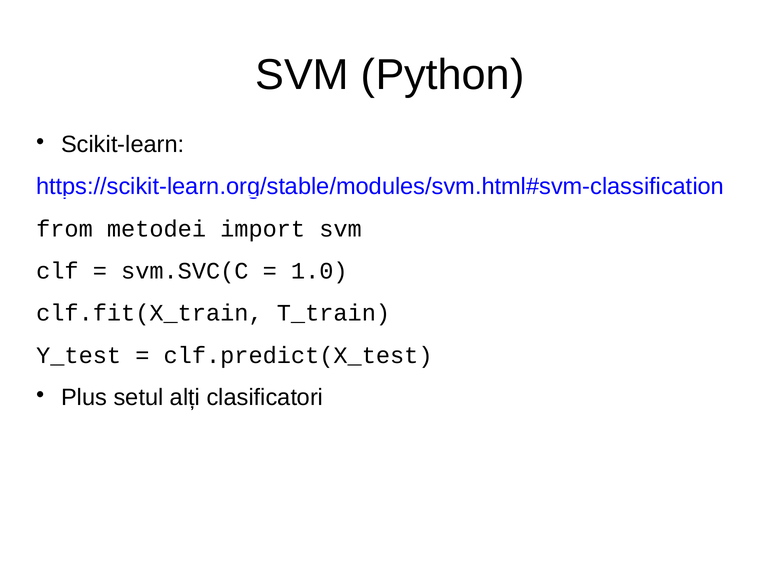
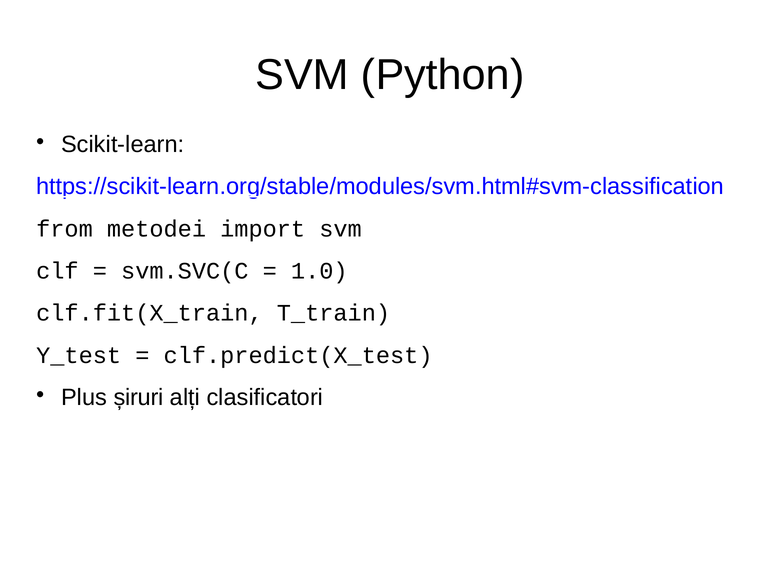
setul: setul -> șiruri
